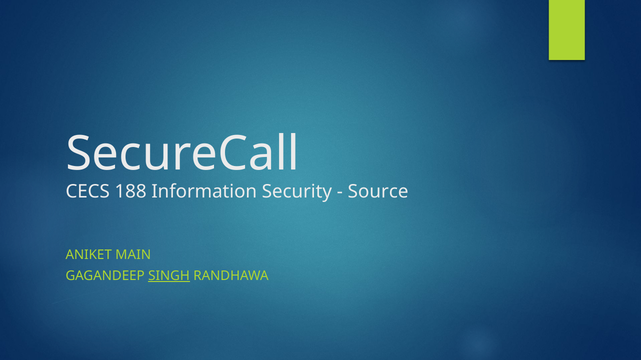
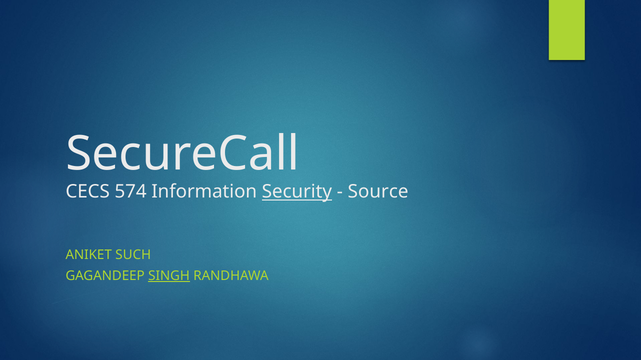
188: 188 -> 574
Security underline: none -> present
MAIN: MAIN -> SUCH
